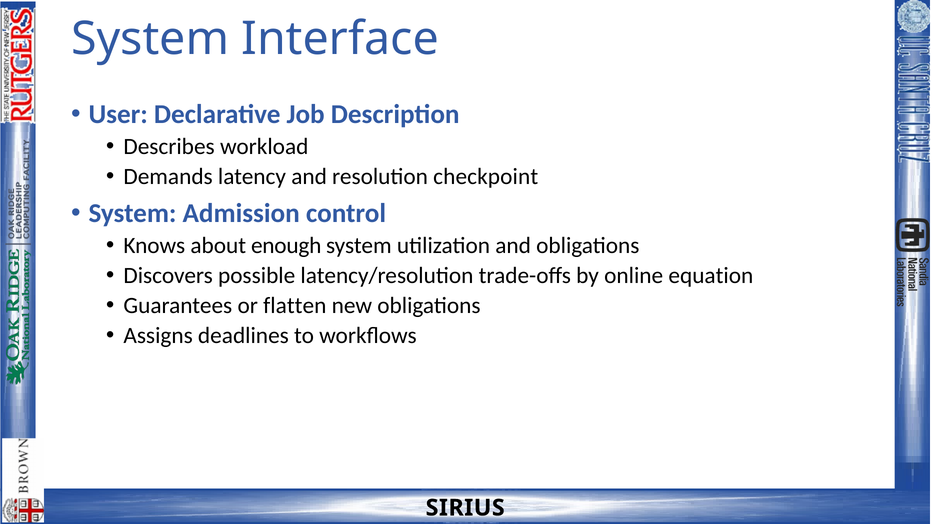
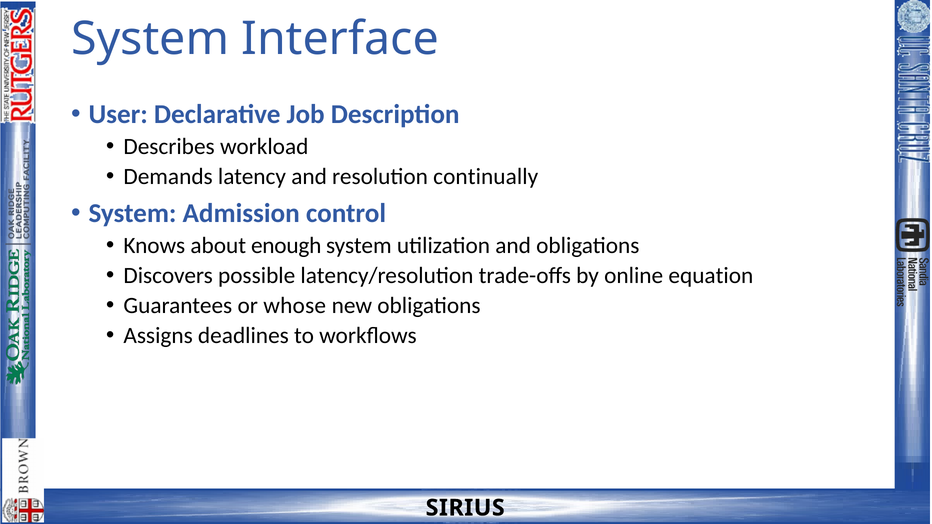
checkpoint: checkpoint -> continually
flatten: flatten -> whose
